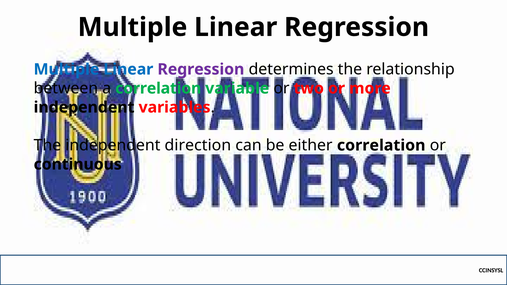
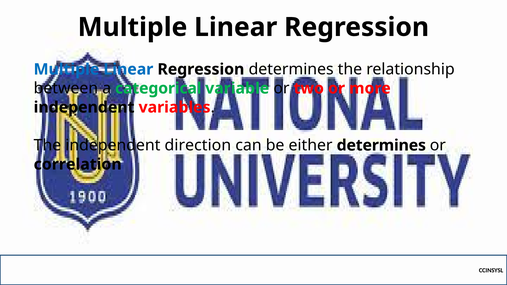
Regression at (201, 69) colour: purple -> black
a correlation: correlation -> categorical
either correlation: correlation -> determines
continuous: continuous -> correlation
